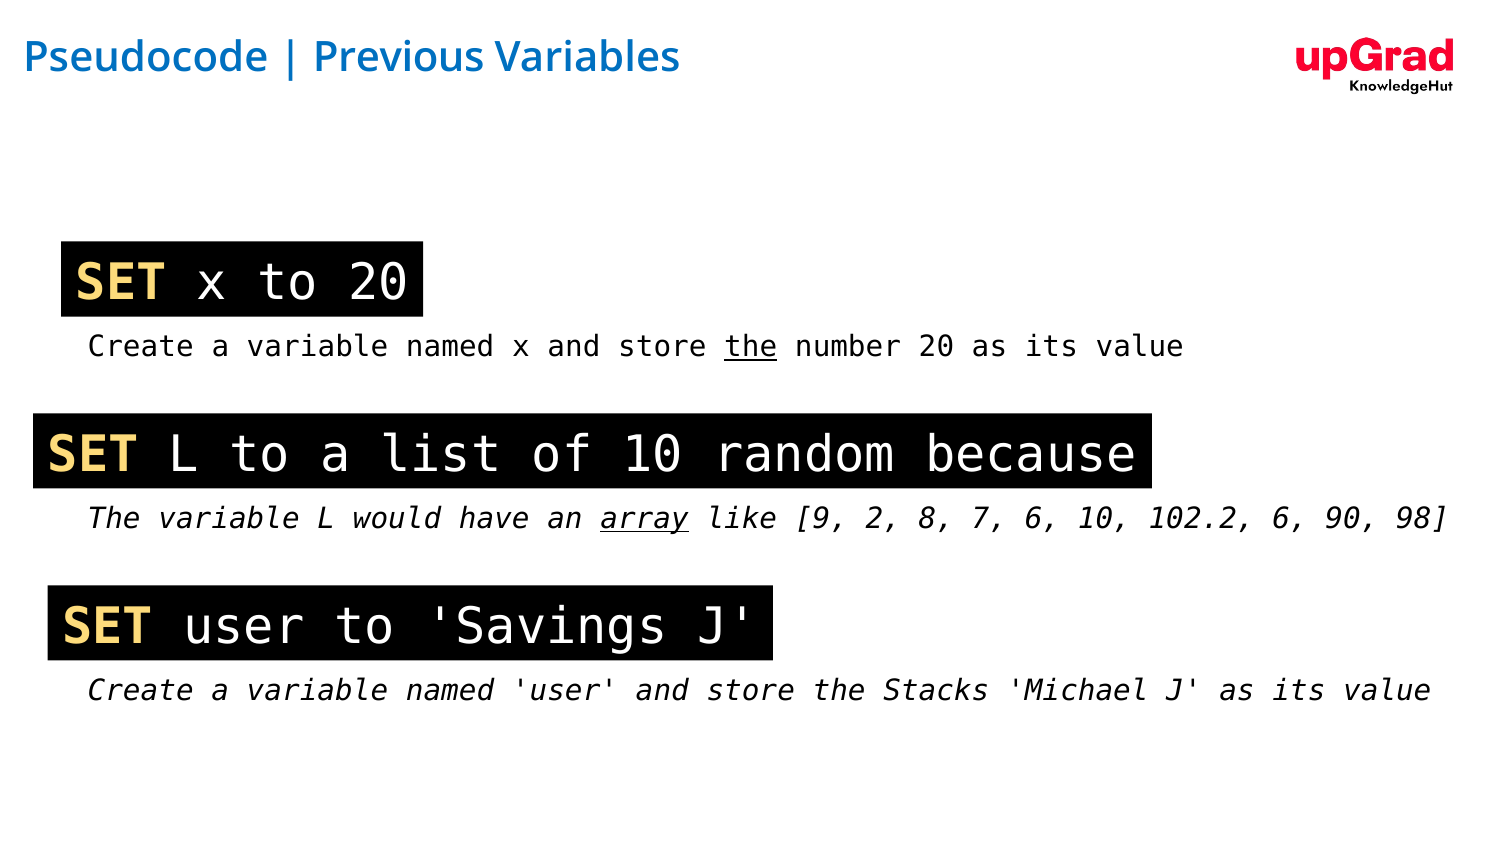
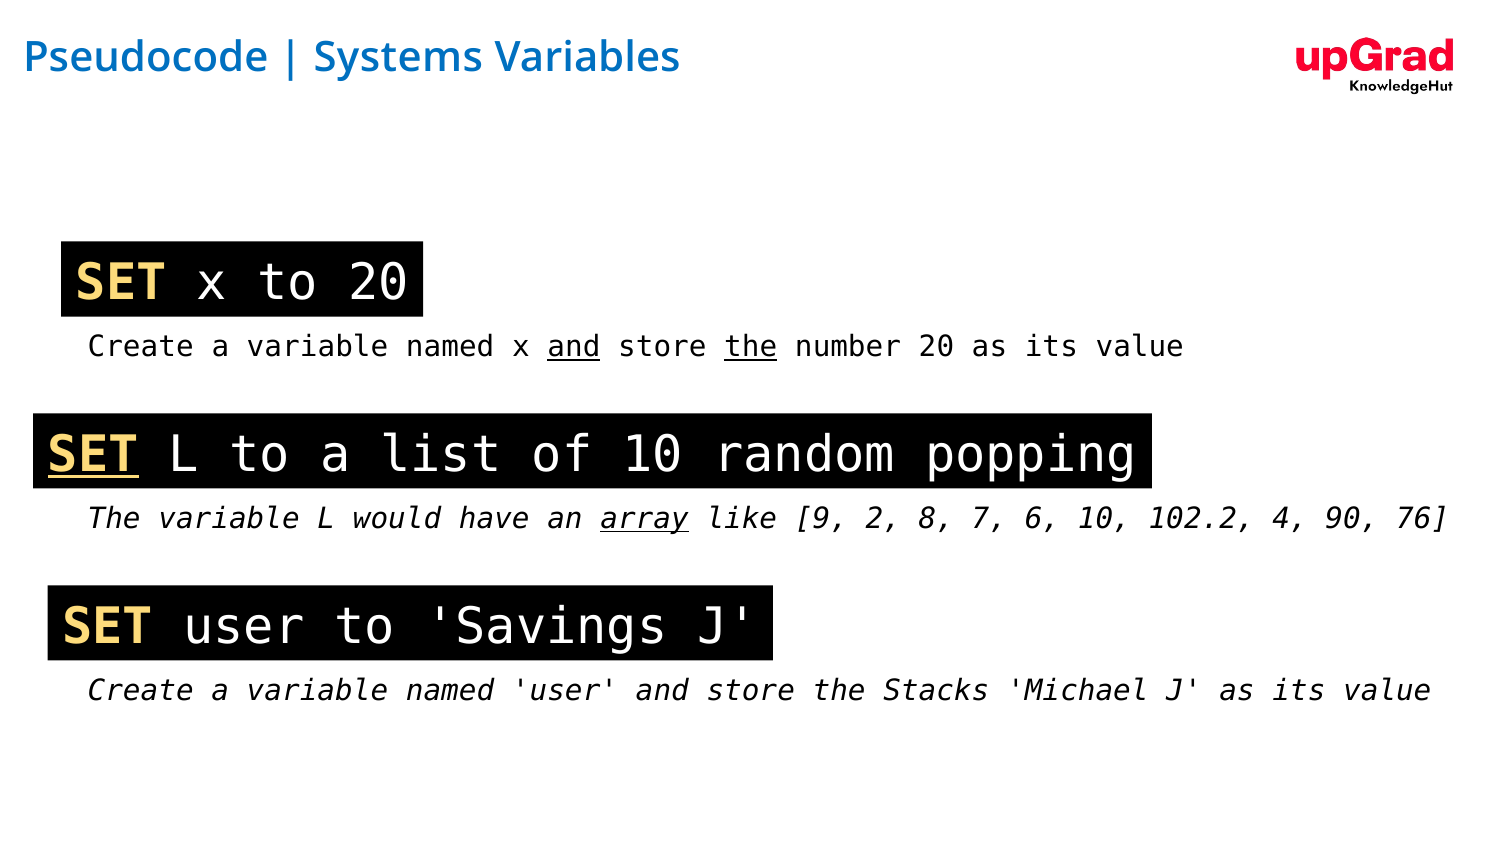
Previous: Previous -> Systems
and at (574, 347) underline: none -> present
SET at (93, 455) underline: none -> present
because: because -> popping
102.2 6: 6 -> 4
98: 98 -> 76
